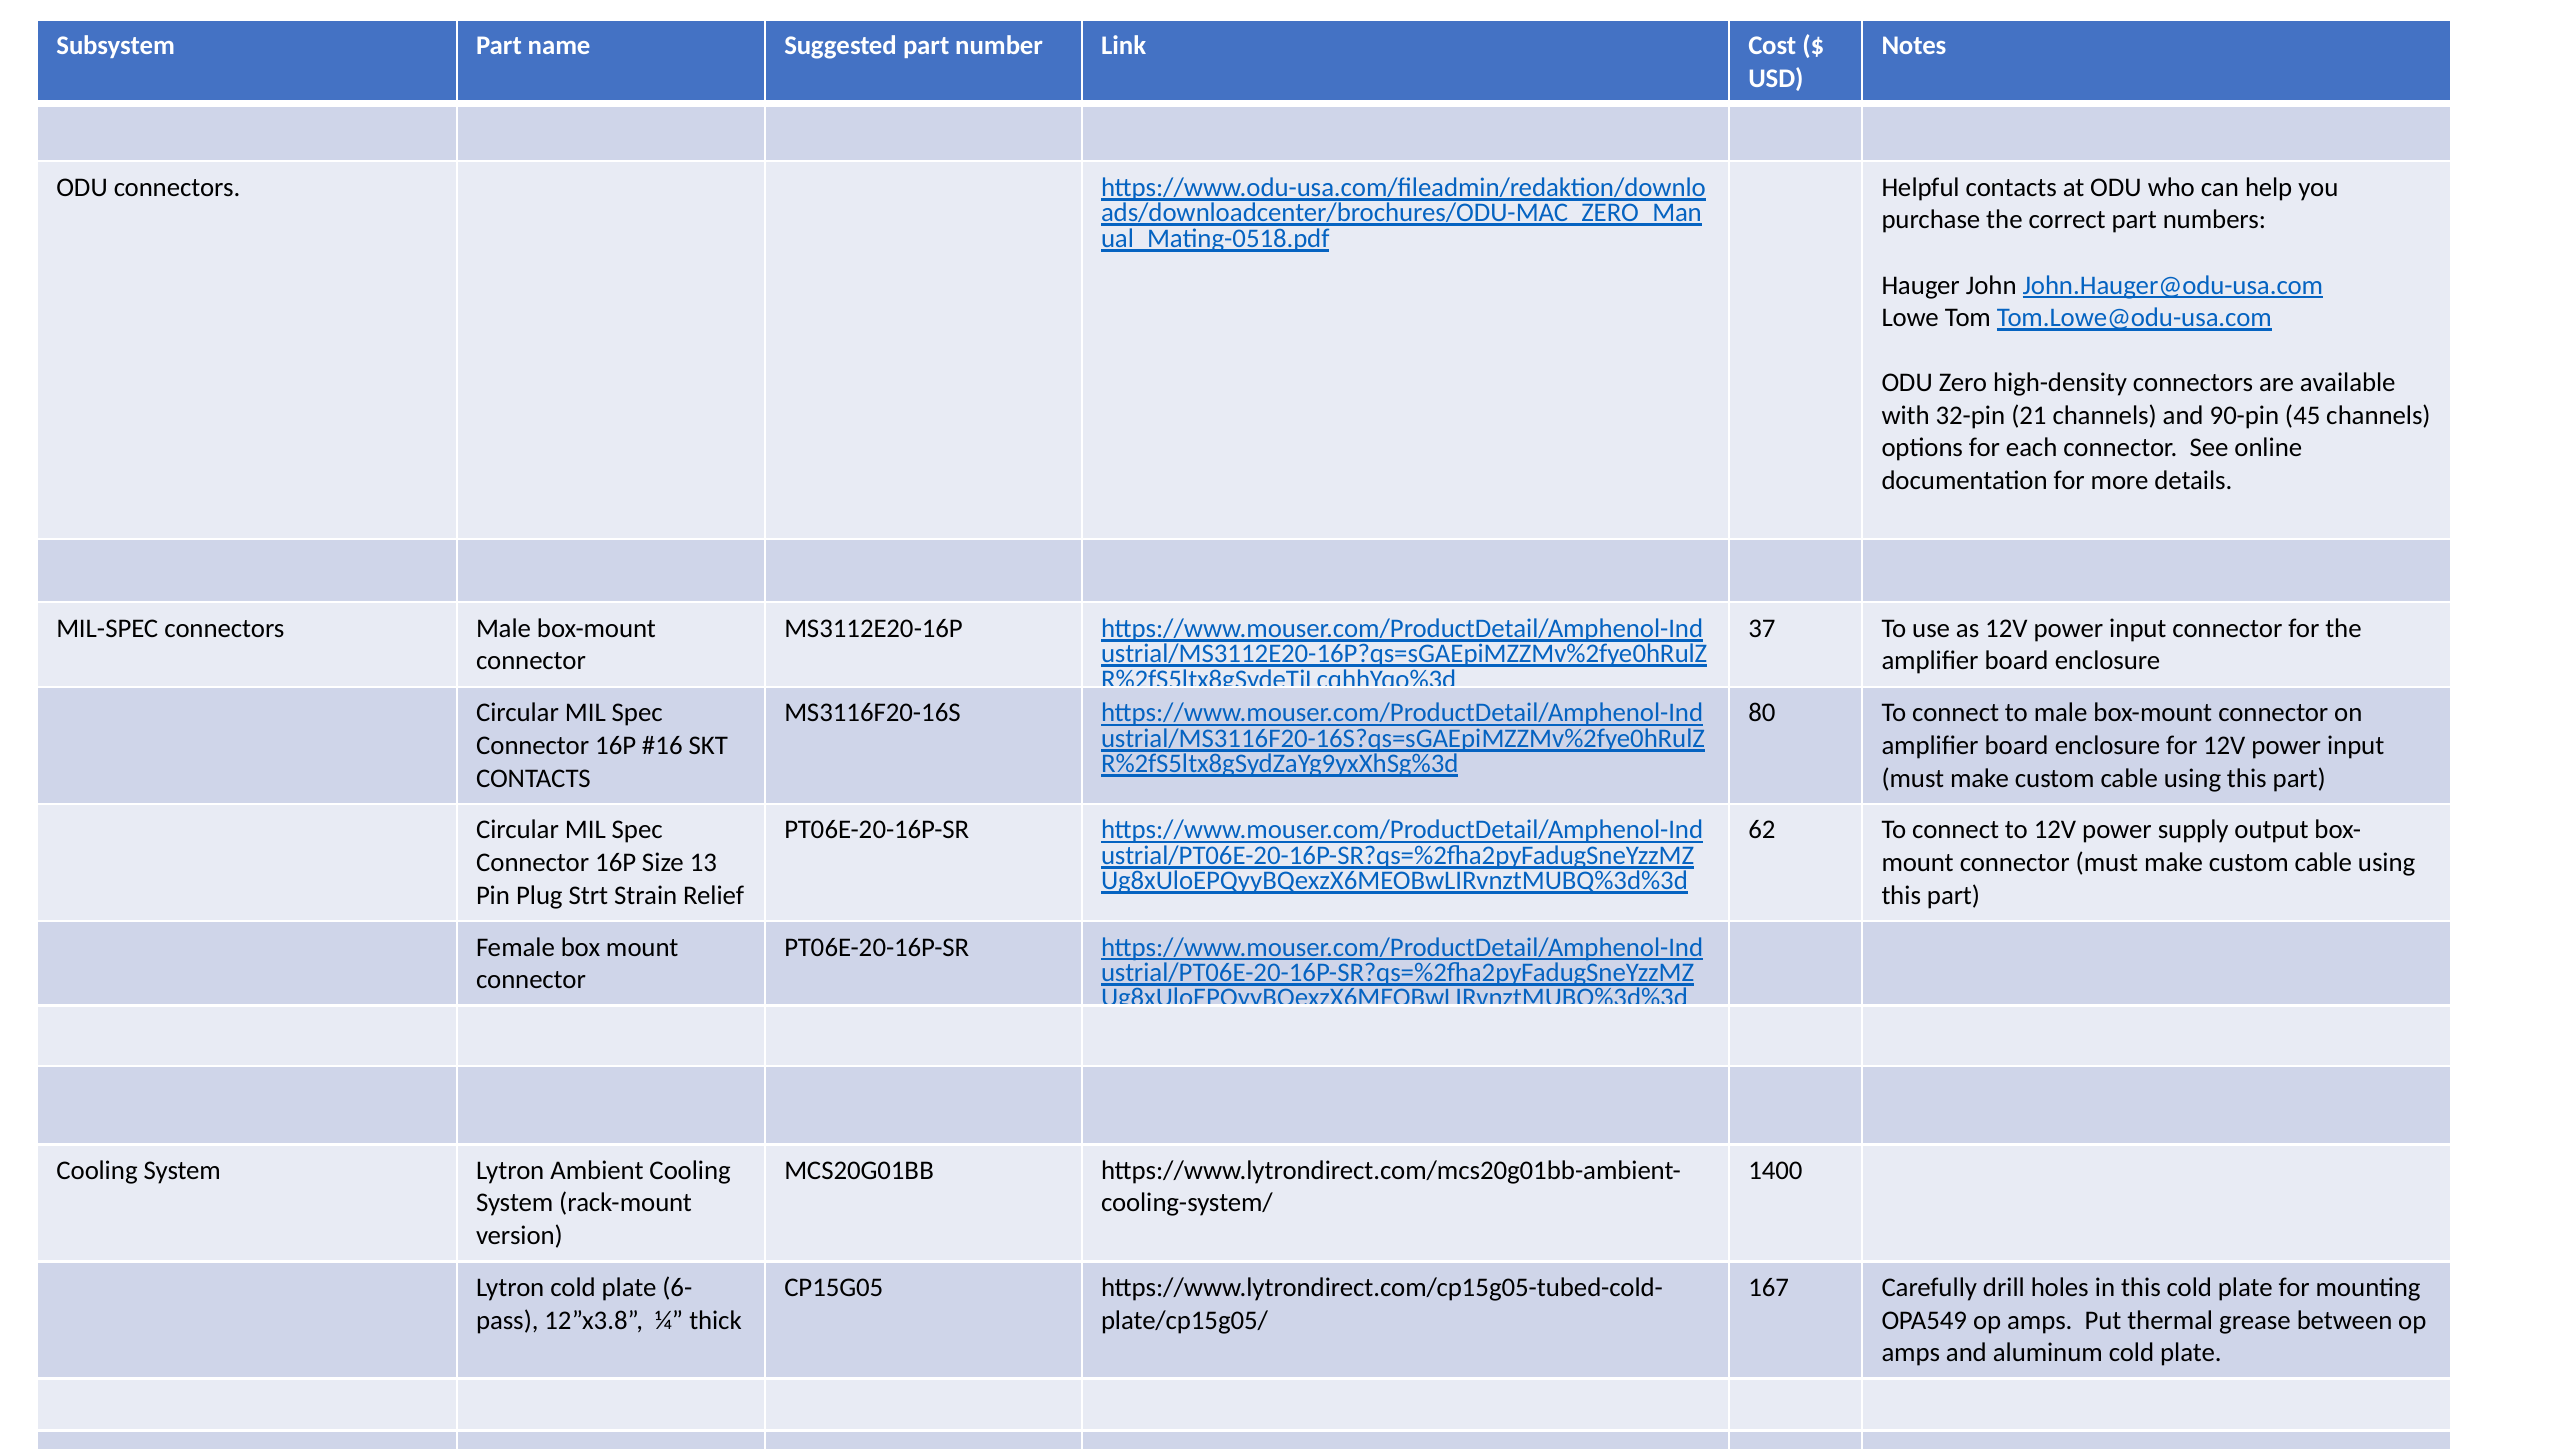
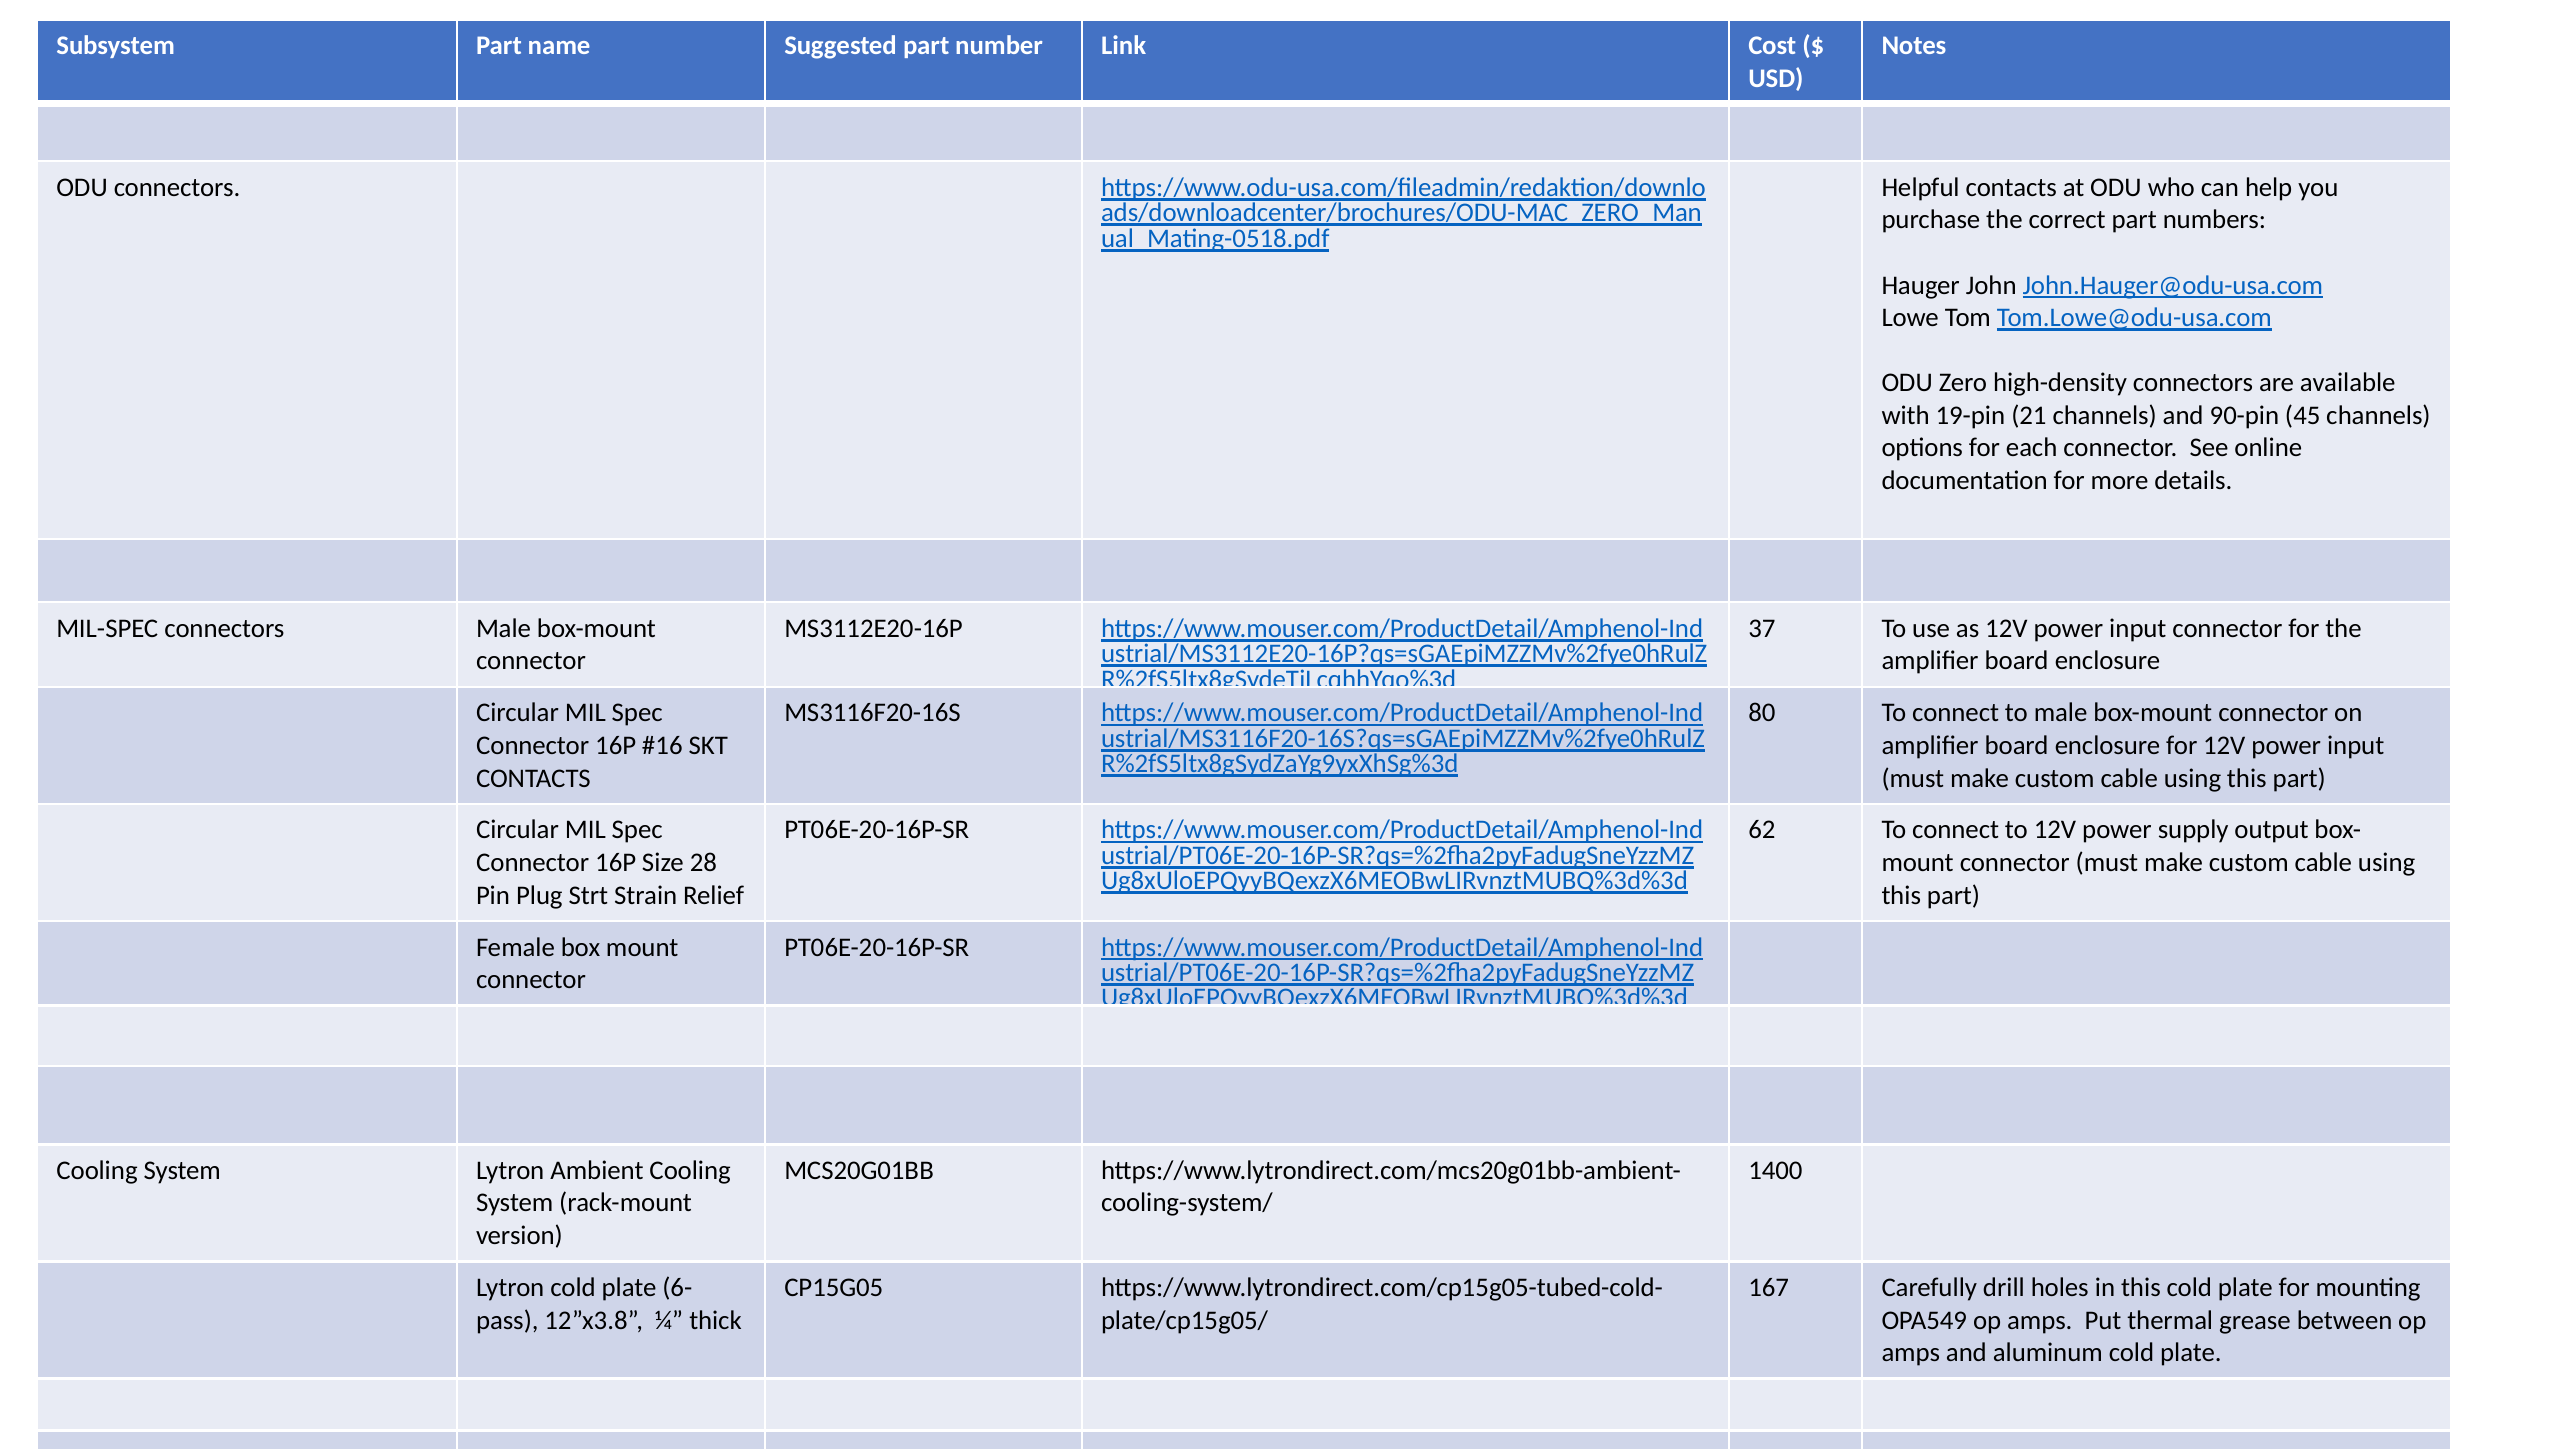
32-pin: 32-pin -> 19-pin
13: 13 -> 28
